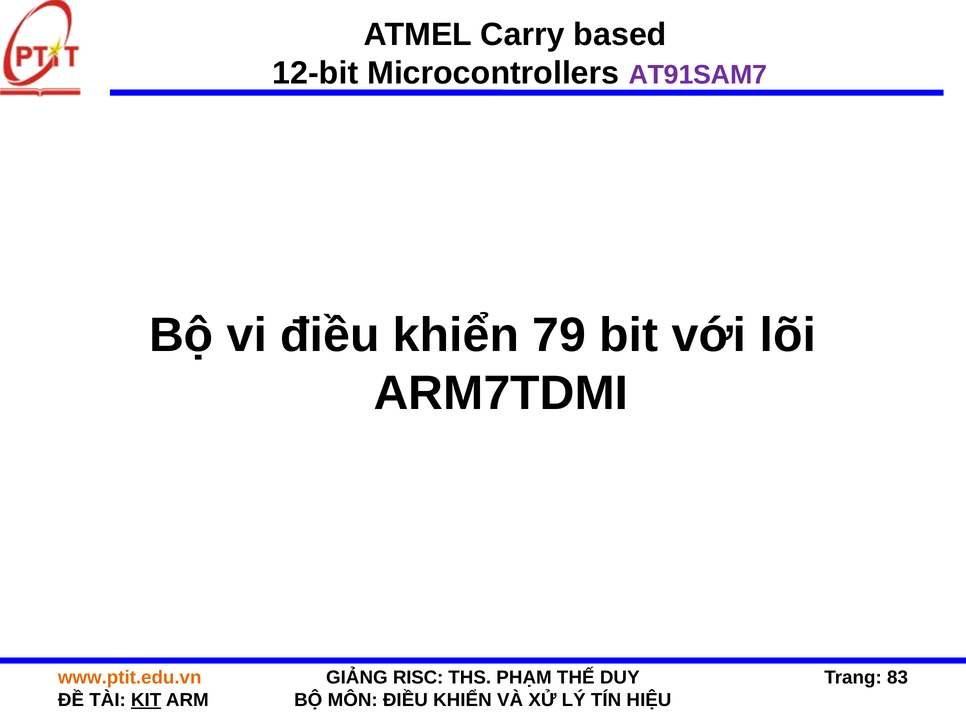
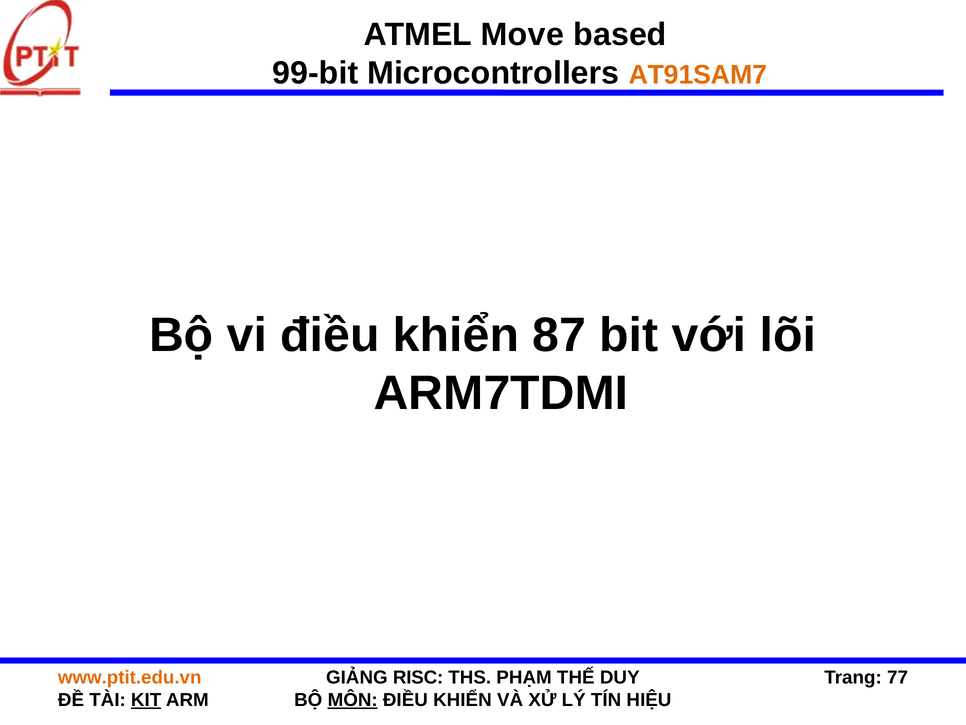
Carry: Carry -> Move
12-bit: 12-bit -> 99-bit
AT91SAM7 colour: purple -> orange
79: 79 -> 87
83: 83 -> 77
MÔN underline: none -> present
